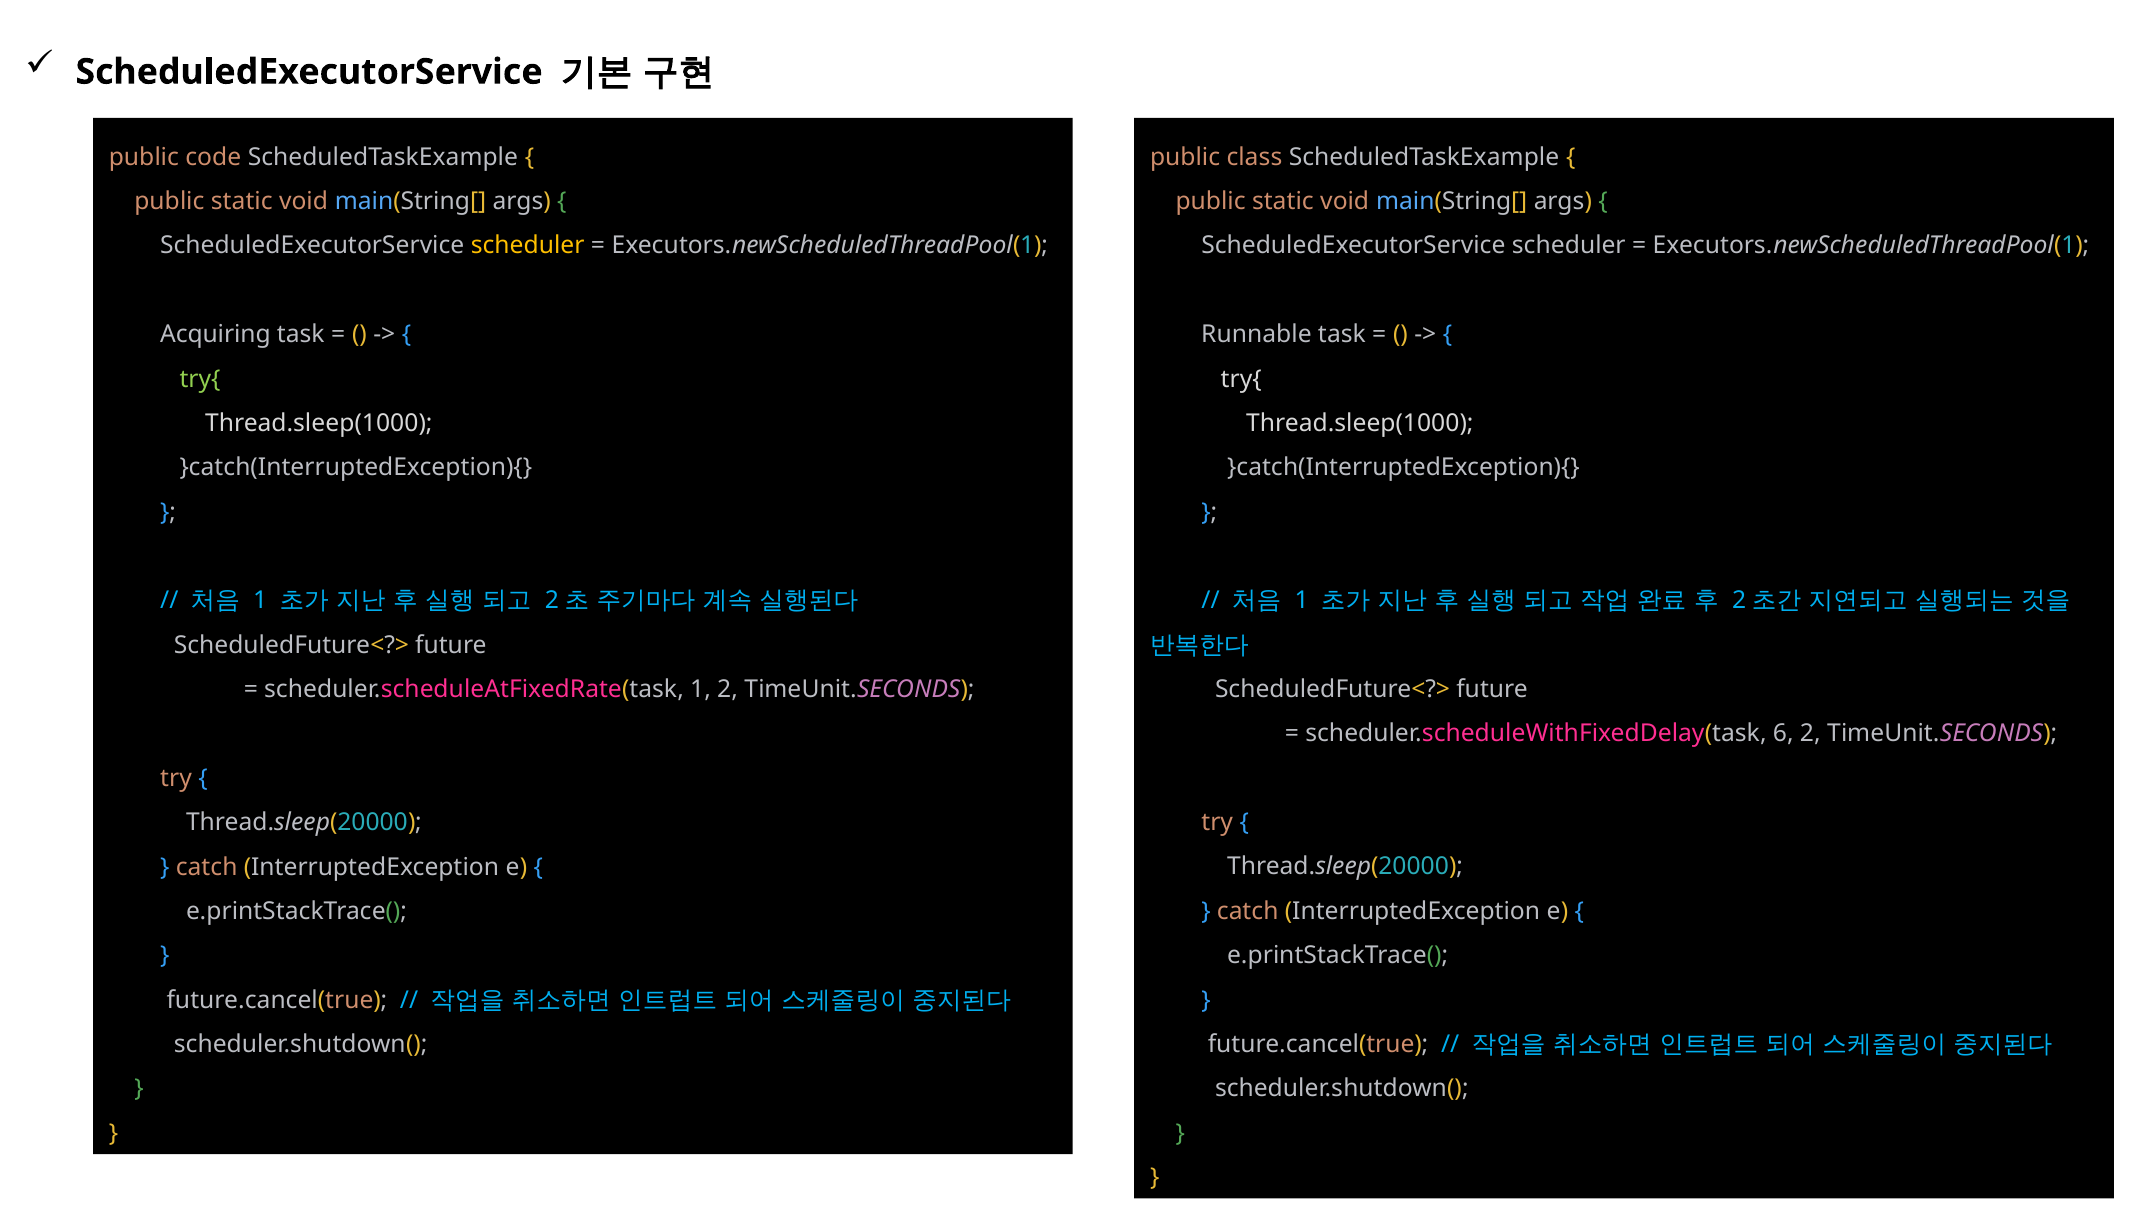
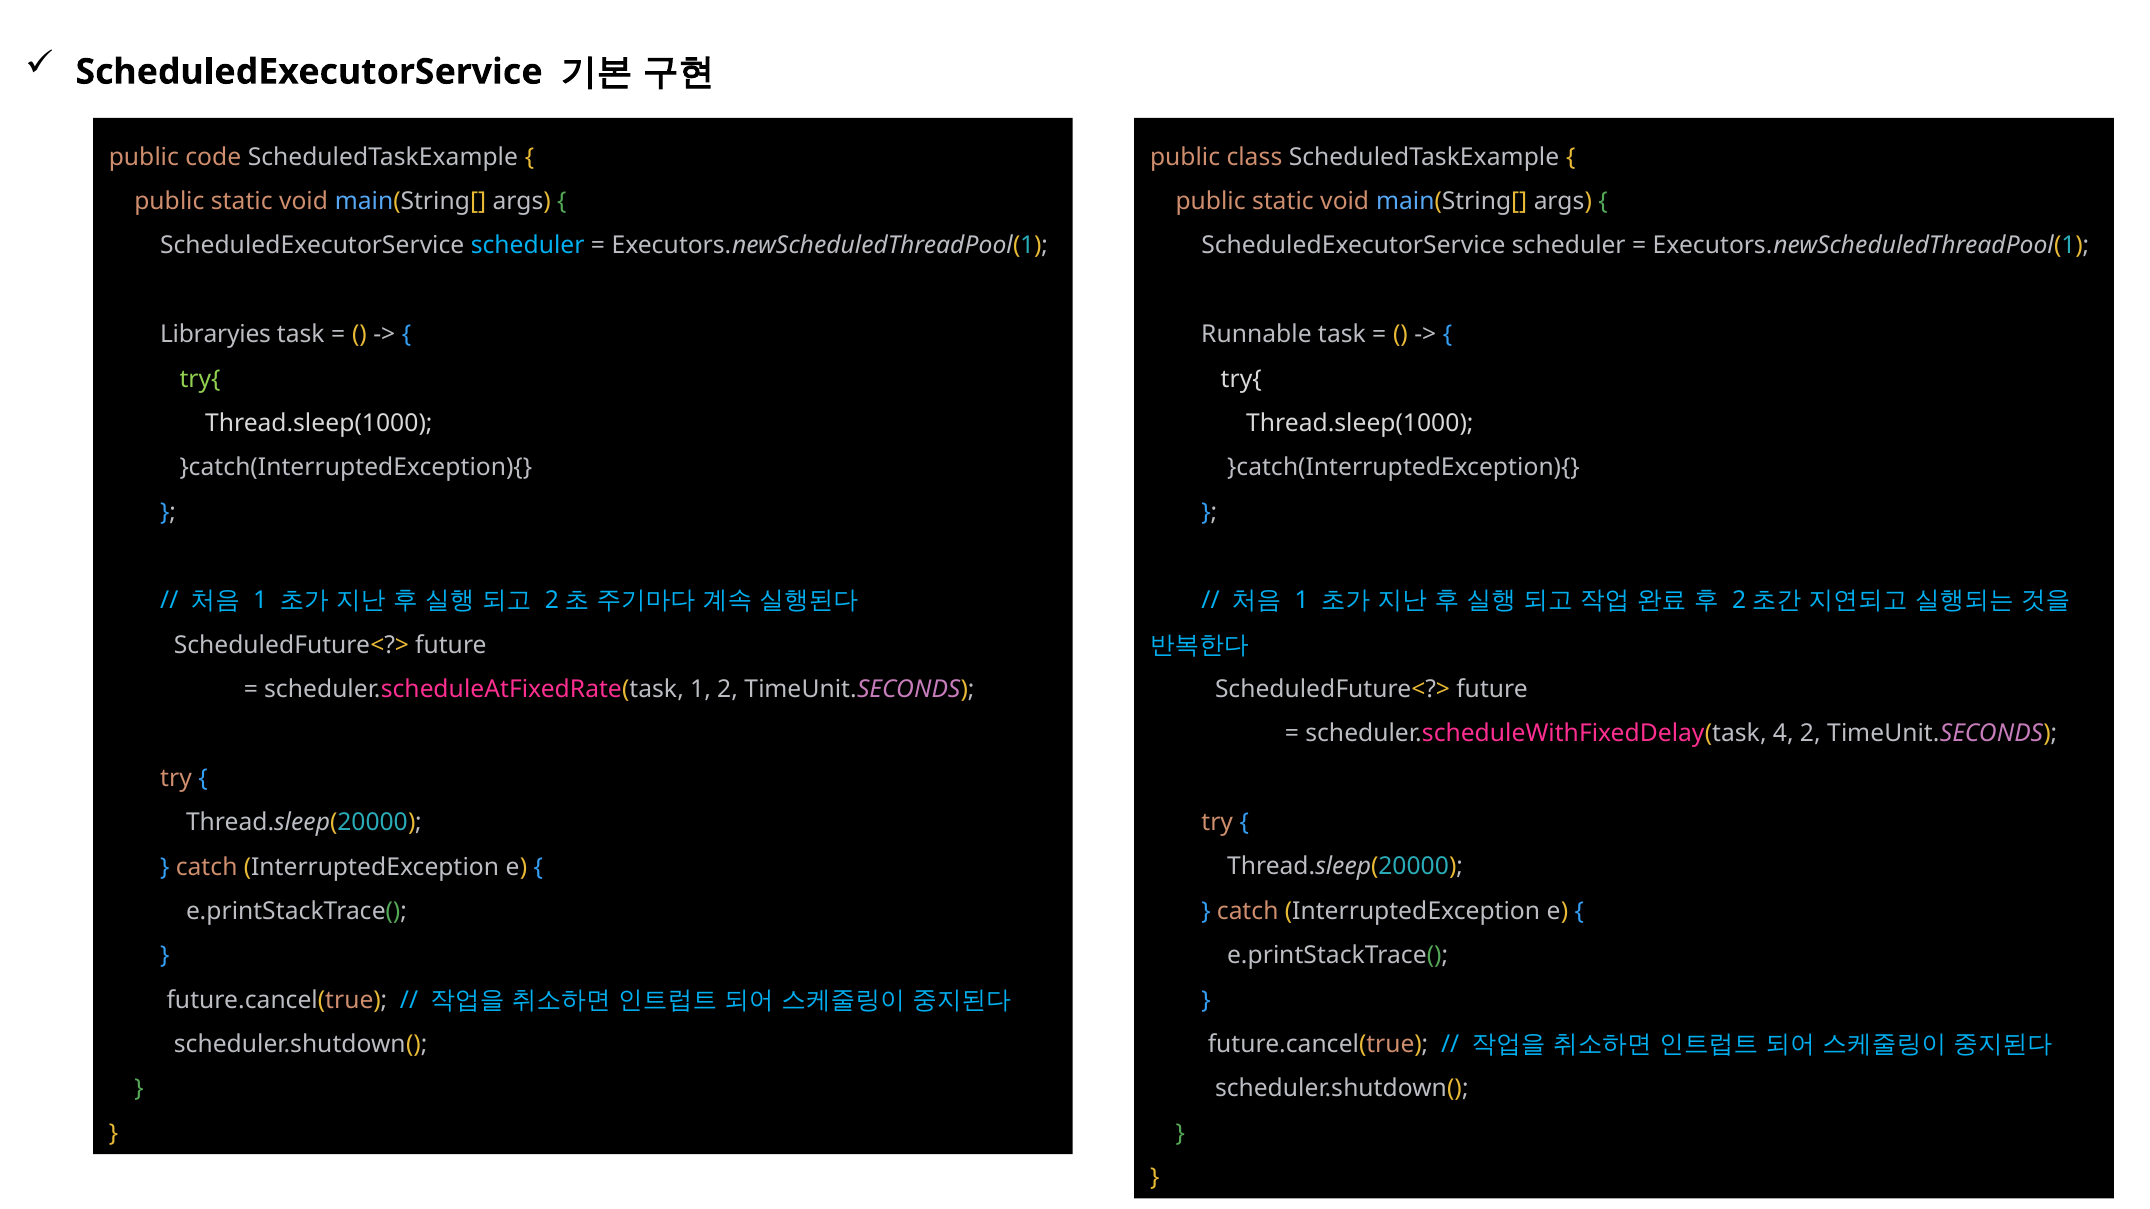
scheduler at (528, 246) colour: yellow -> light blue
Acquiring: Acquiring -> Libraryies
6: 6 -> 4
